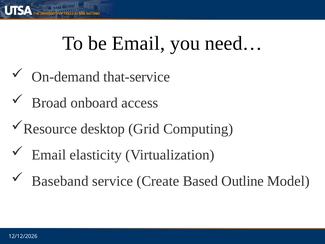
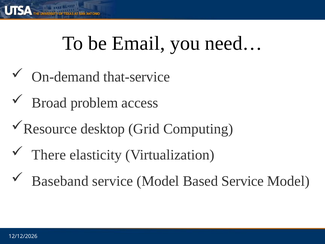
onboard: onboard -> problem
Email at (49, 155): Email -> There
Create at (158, 181): Create -> Model
Based Outline: Outline -> Service
